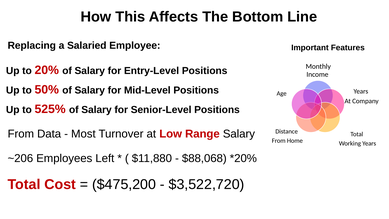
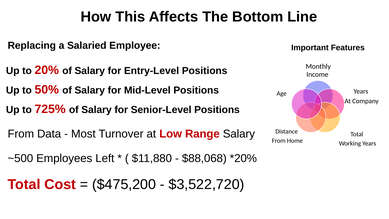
525%: 525% -> 725%
~206: ~206 -> ~500
